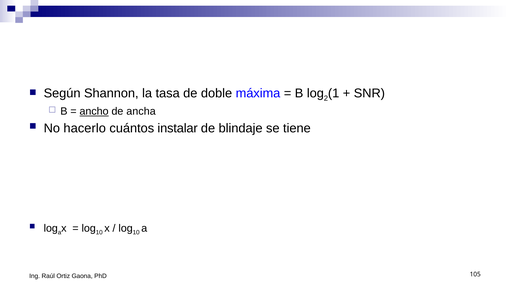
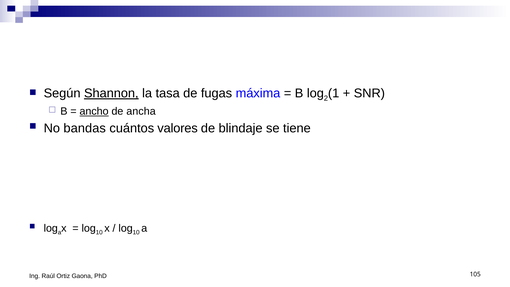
Shannon underline: none -> present
doble: doble -> fugas
hacerlo: hacerlo -> bandas
instalar: instalar -> valores
